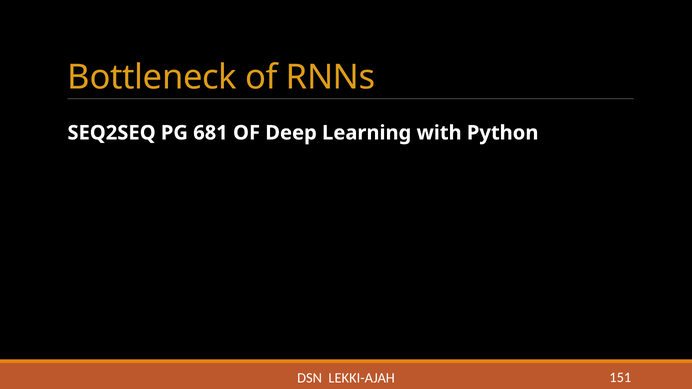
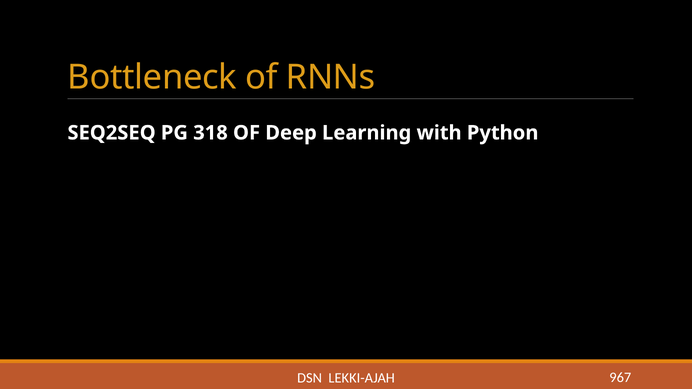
681: 681 -> 318
151: 151 -> 967
